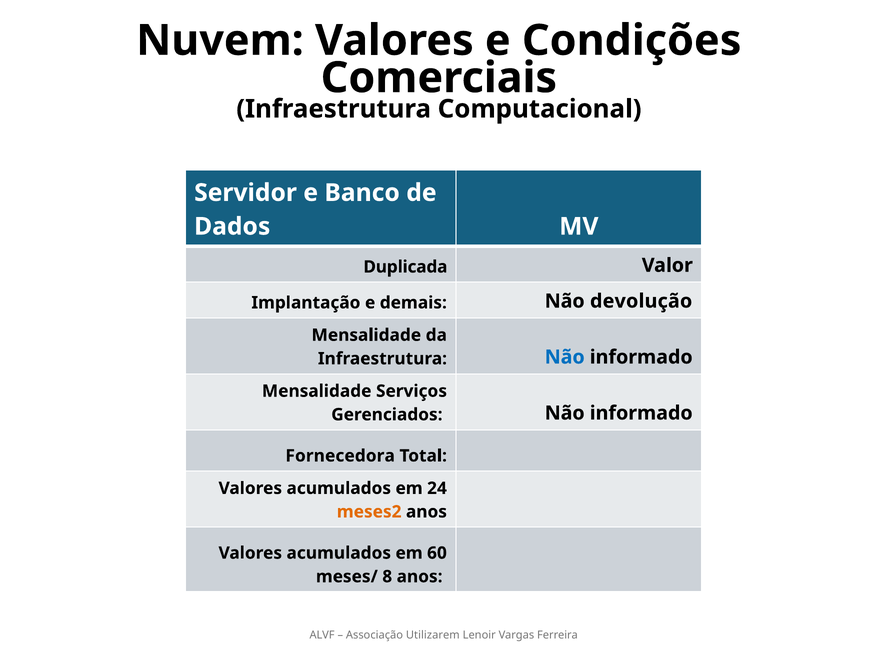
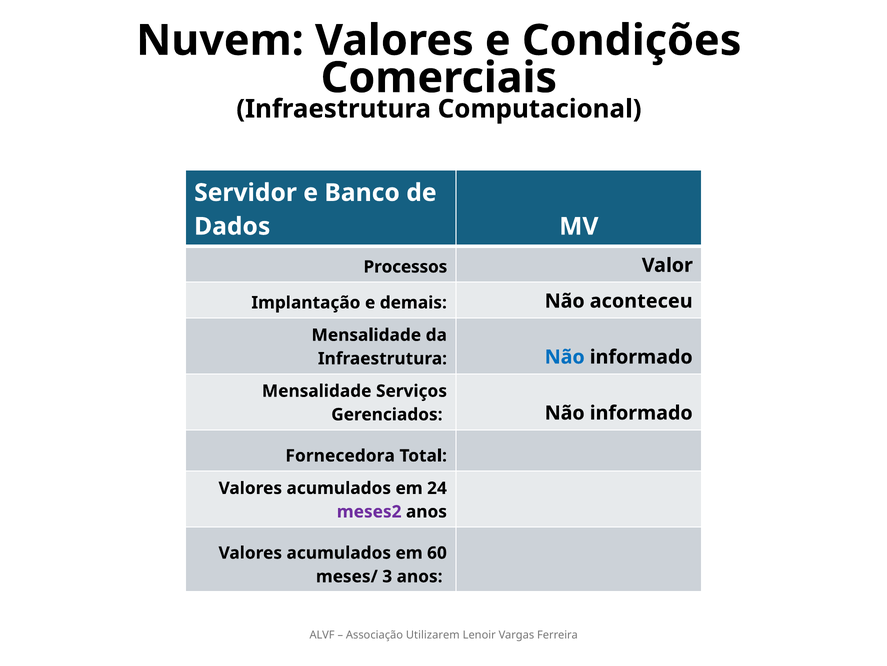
Duplicada: Duplicada -> Processos
devolução: devolução -> aconteceu
meses2 colour: orange -> purple
8: 8 -> 3
